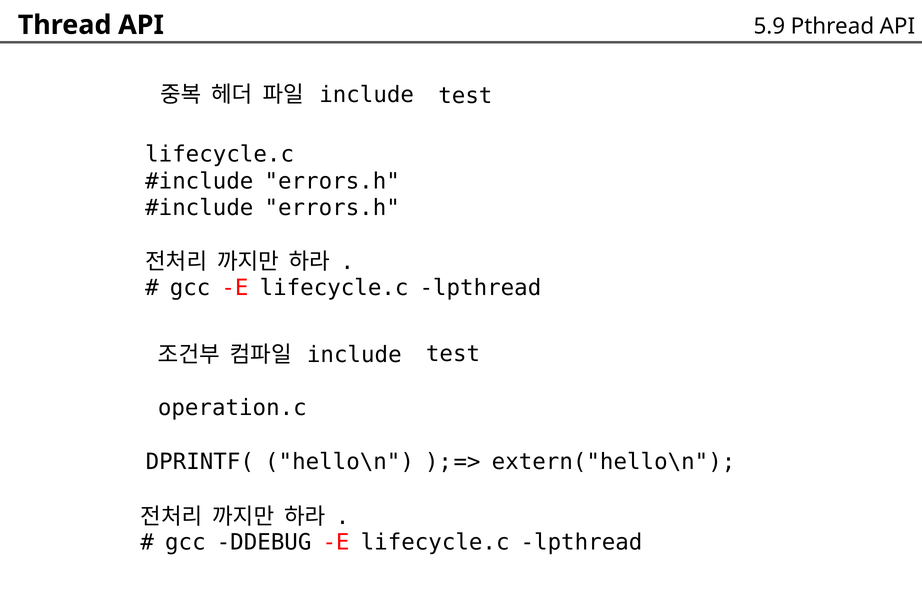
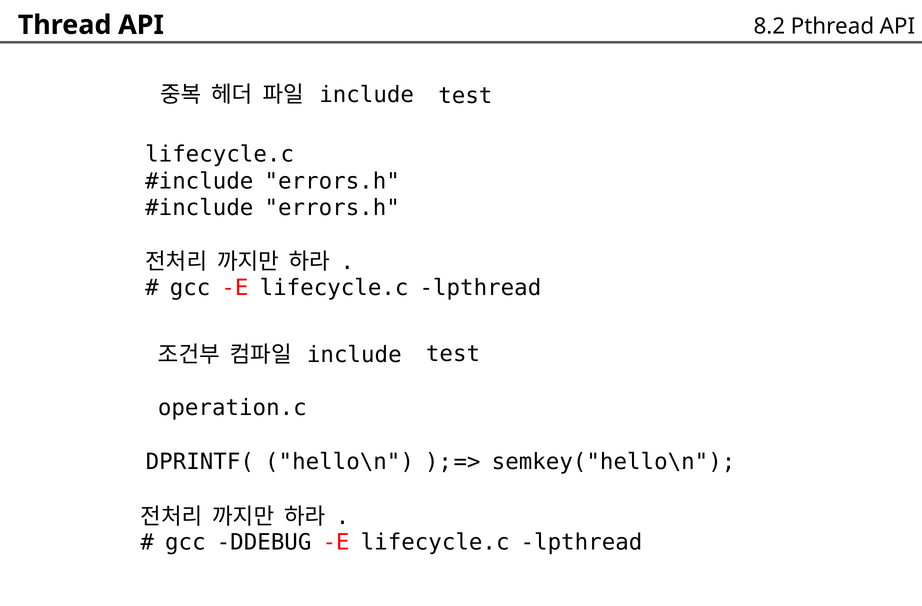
5.9: 5.9 -> 8.2
extern("hello\n: extern("hello\n -> semkey("hello\n
